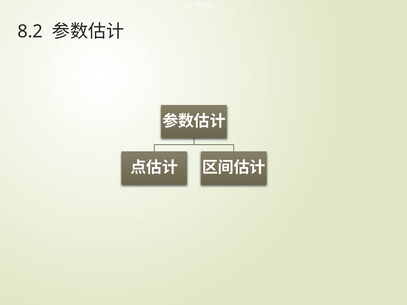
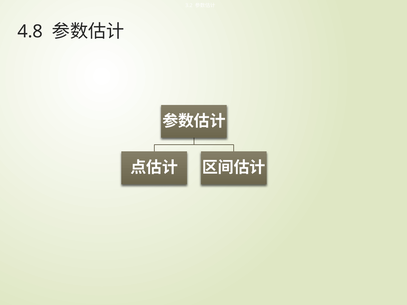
8.2: 8.2 -> 4.8
